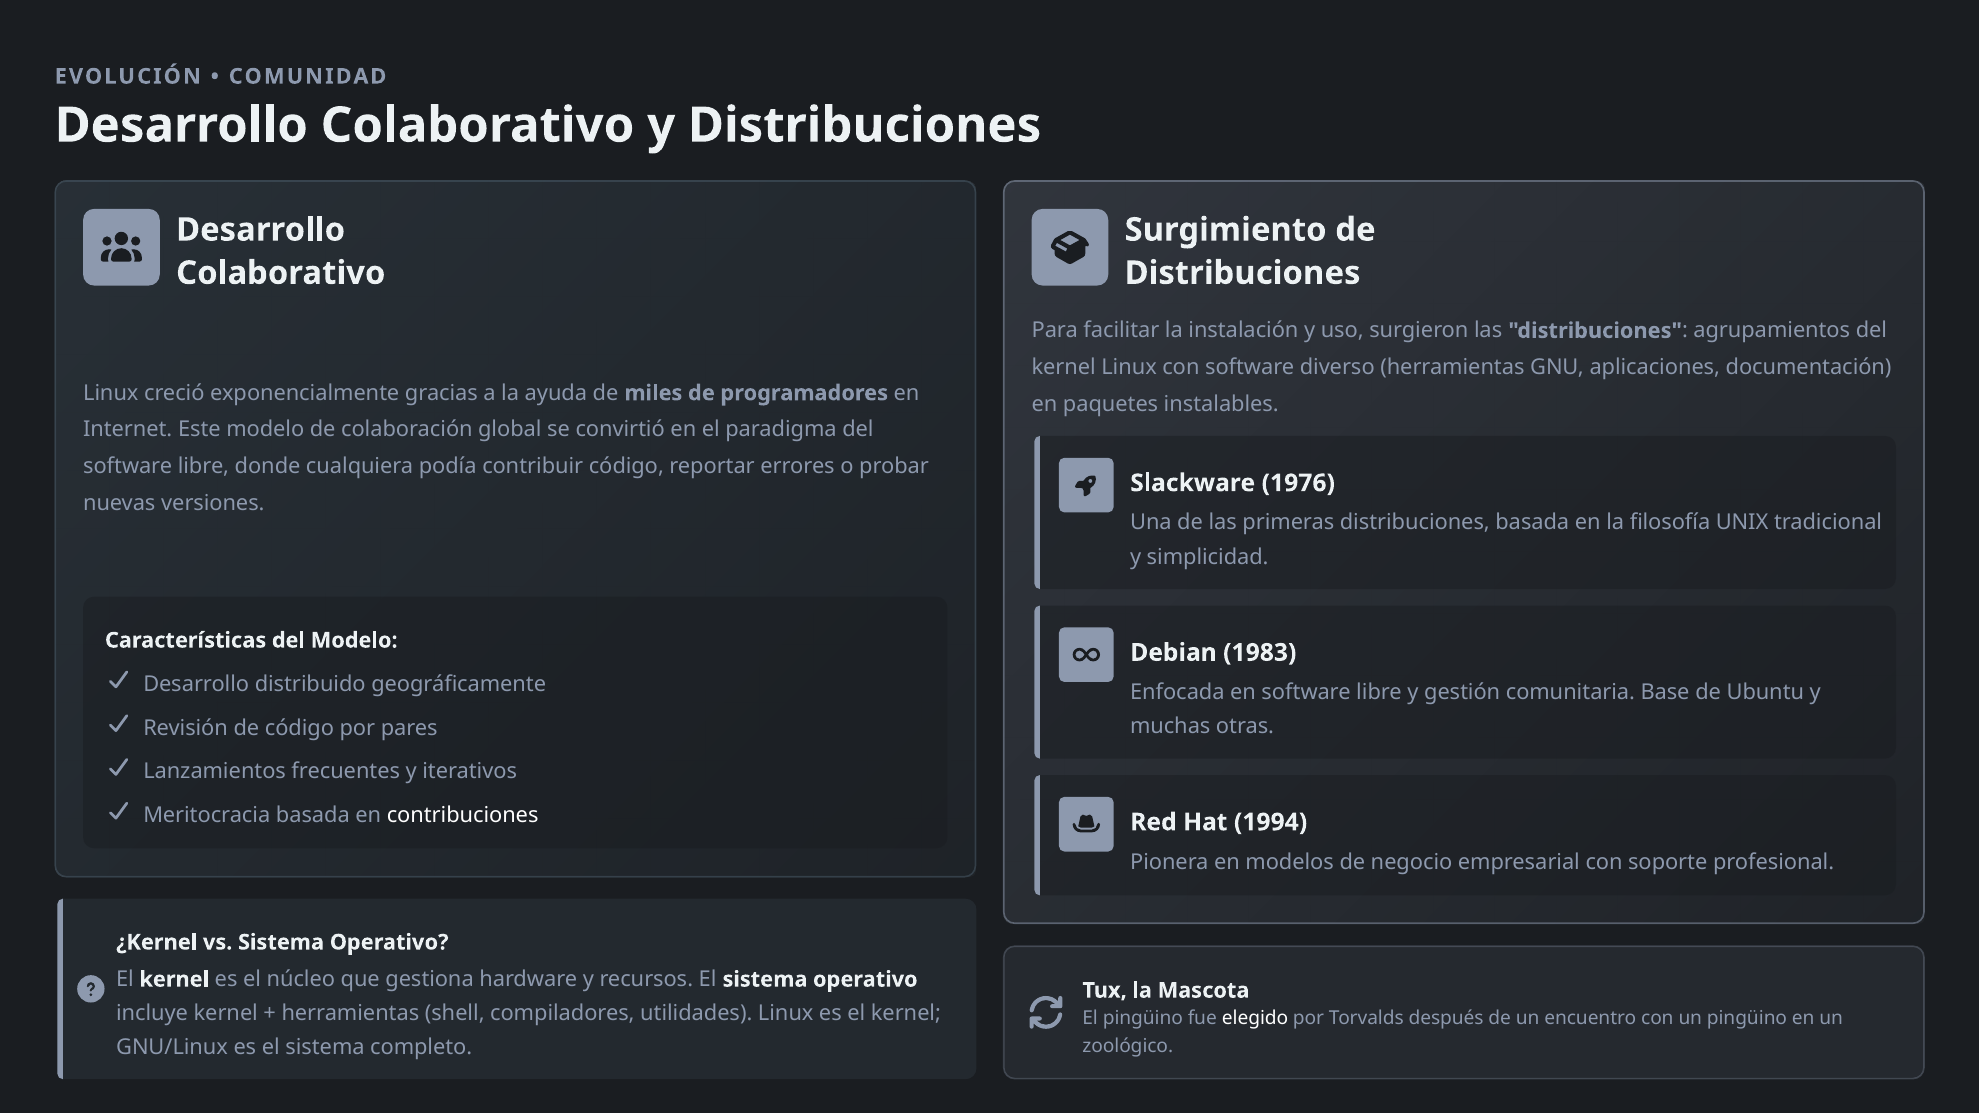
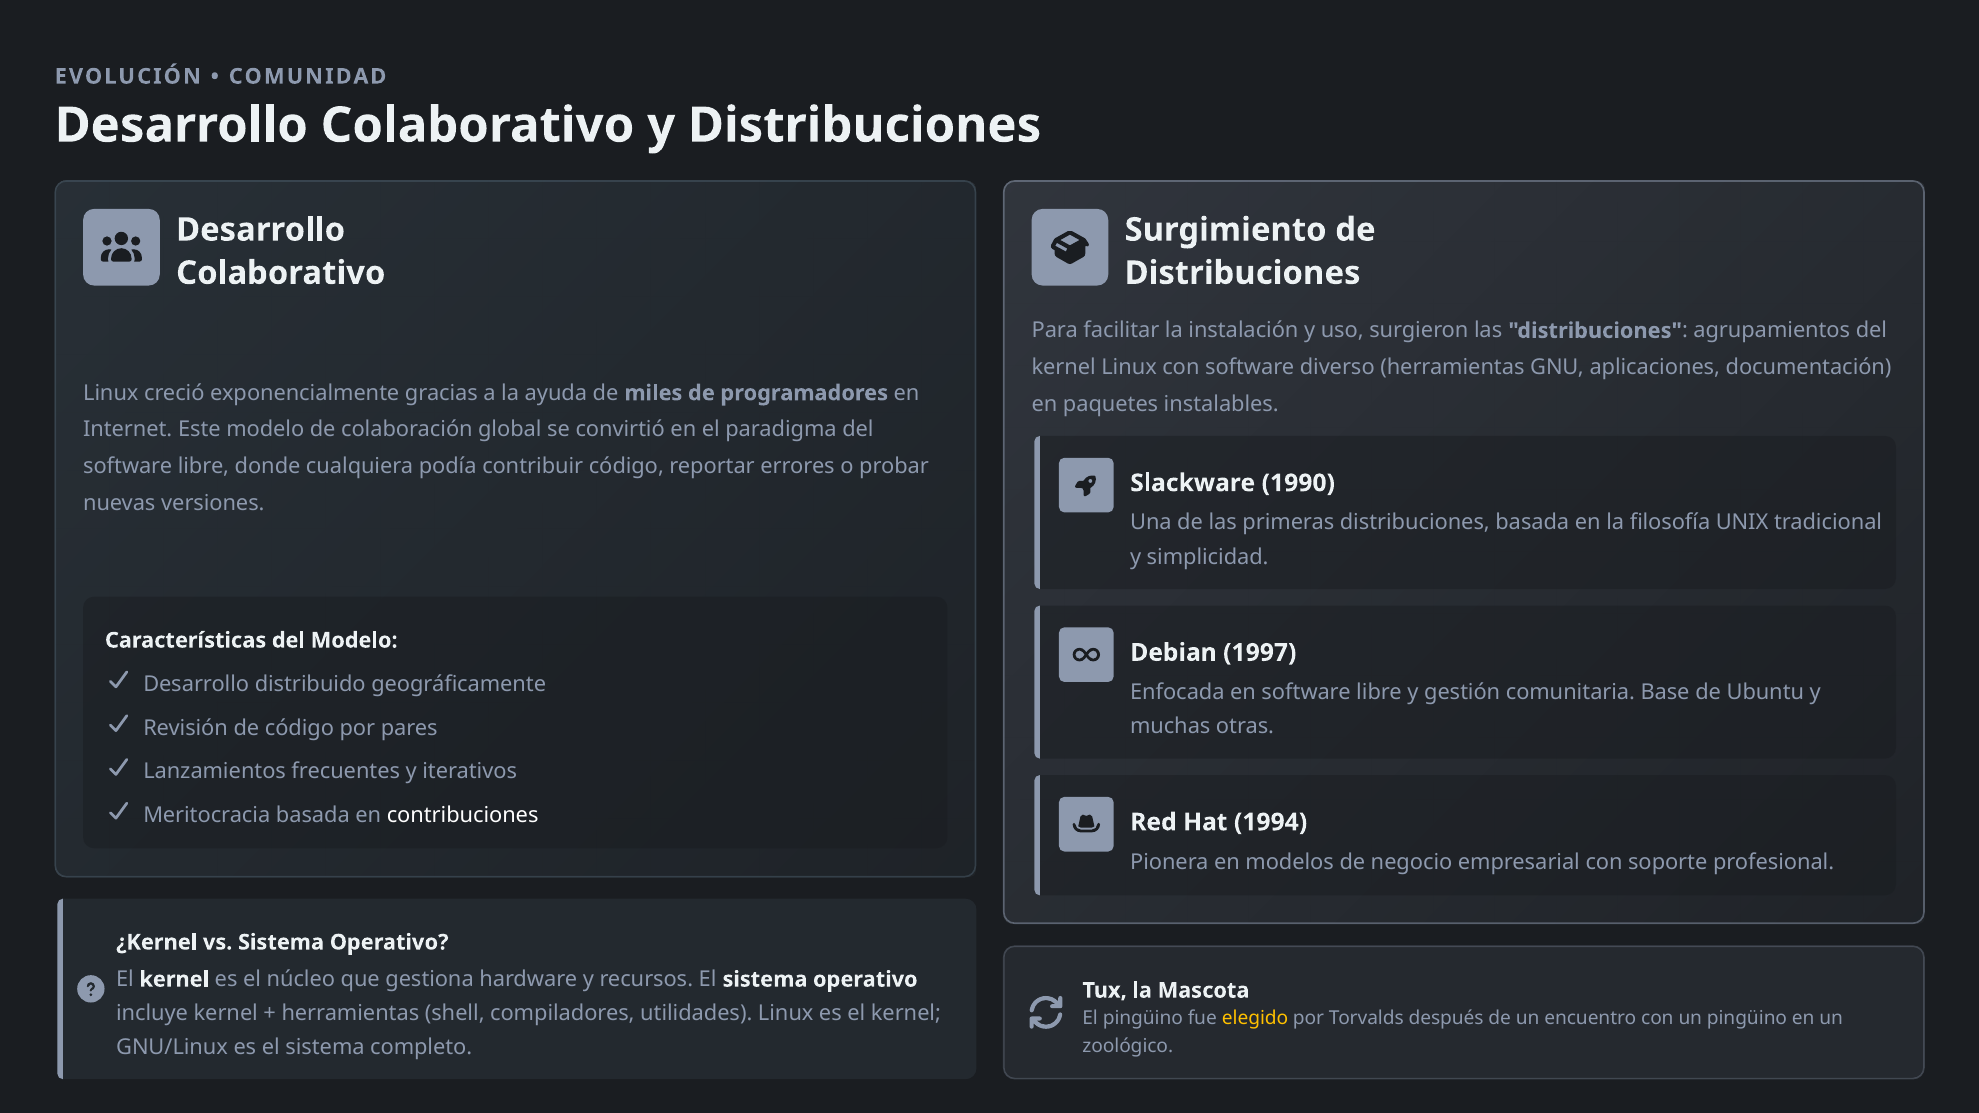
1976: 1976 -> 1990
1983: 1983 -> 1997
elegido colour: white -> yellow
